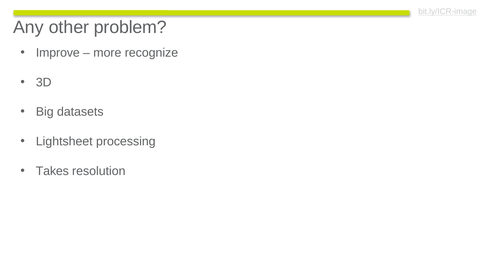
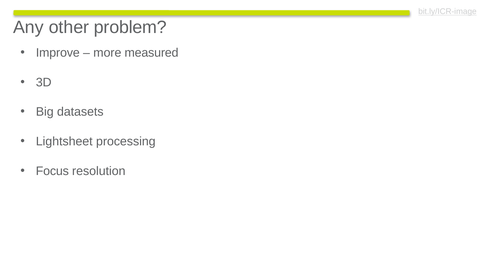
recognize: recognize -> measured
Takes: Takes -> Focus
